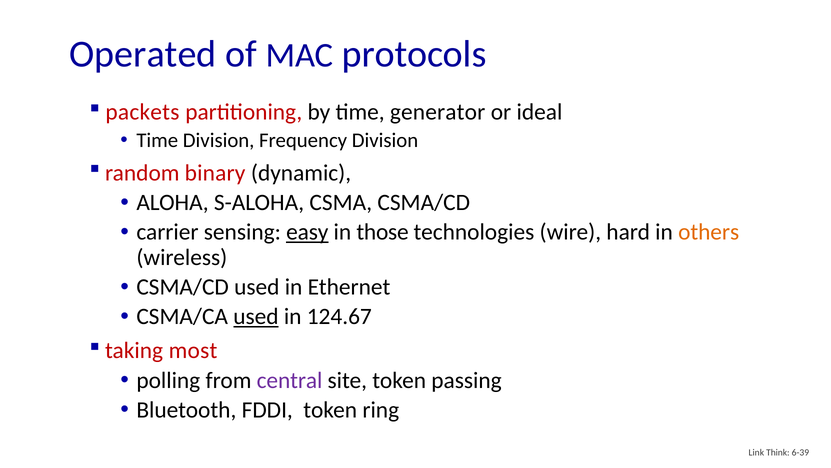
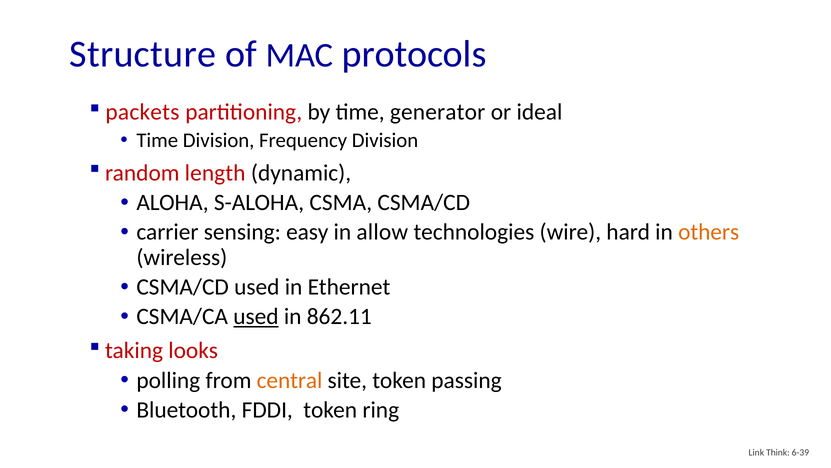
Operated: Operated -> Structure
binary: binary -> length
easy underline: present -> none
those: those -> allow
124.67: 124.67 -> 862.11
most: most -> looks
central colour: purple -> orange
